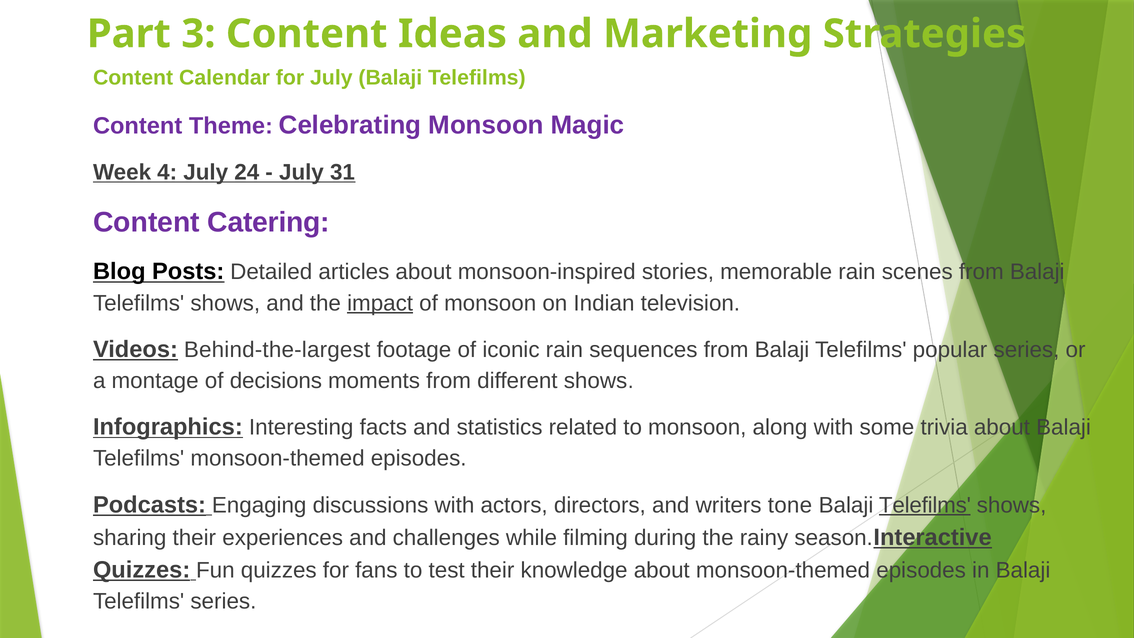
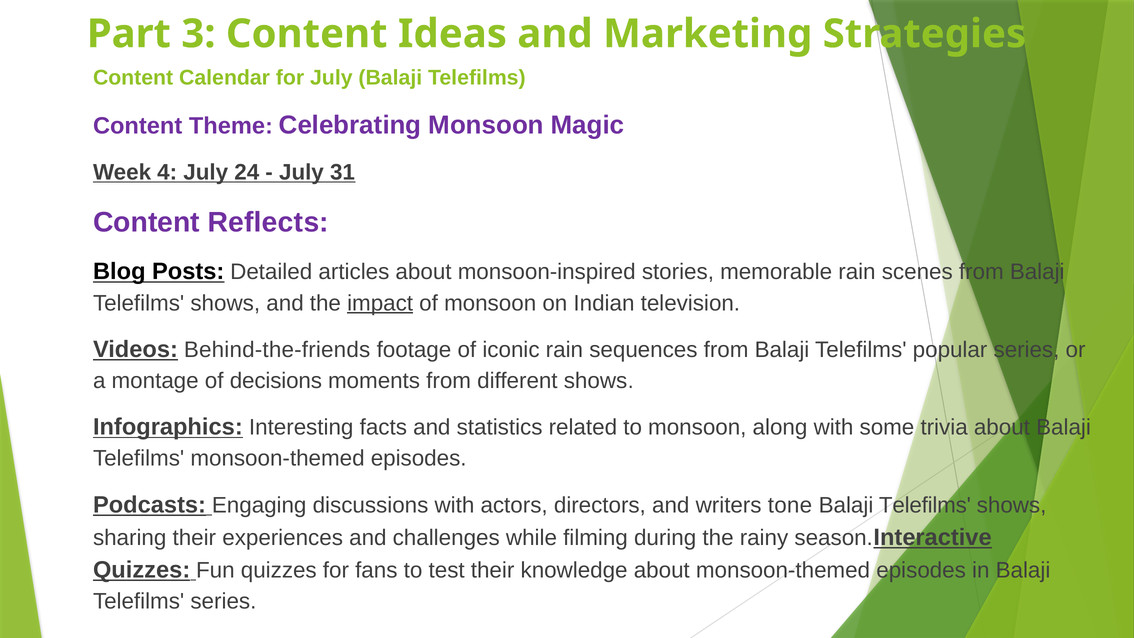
Catering: Catering -> Reflects
Behind-the-largest: Behind-the-largest -> Behind-the-friends
Telefilms at (925, 505) underline: present -> none
